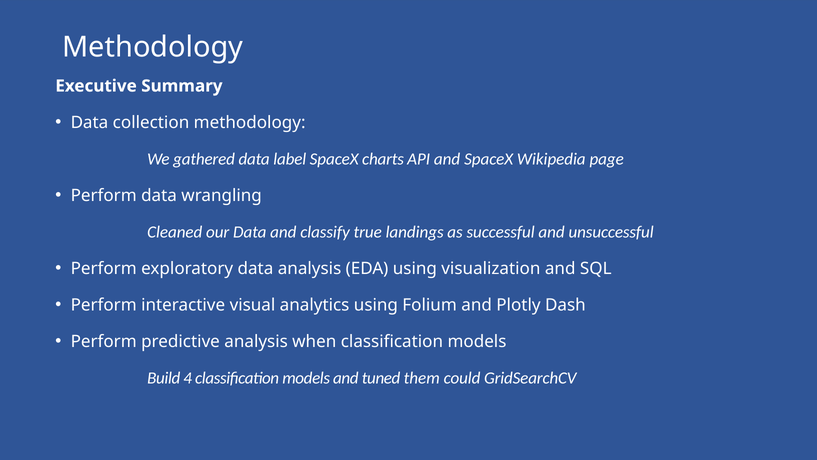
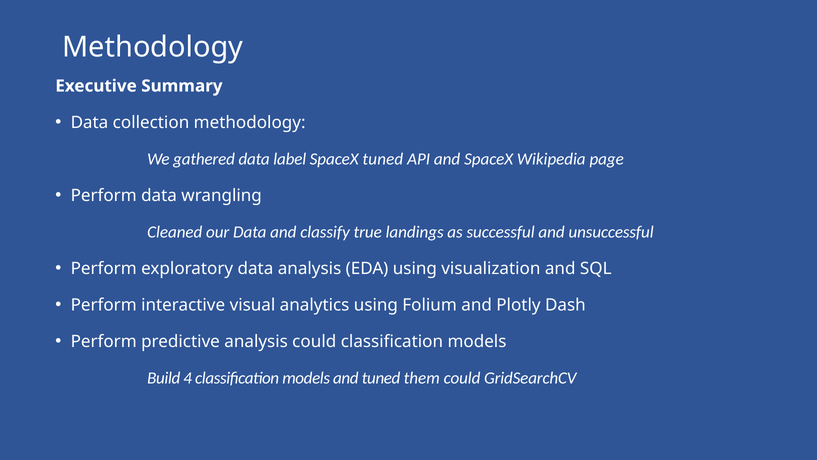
SpaceX charts: charts -> tuned
analysis when: when -> could
